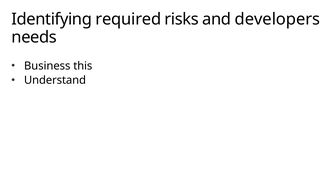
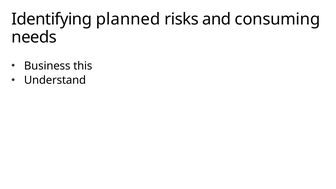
required: required -> planned
developers: developers -> consuming
